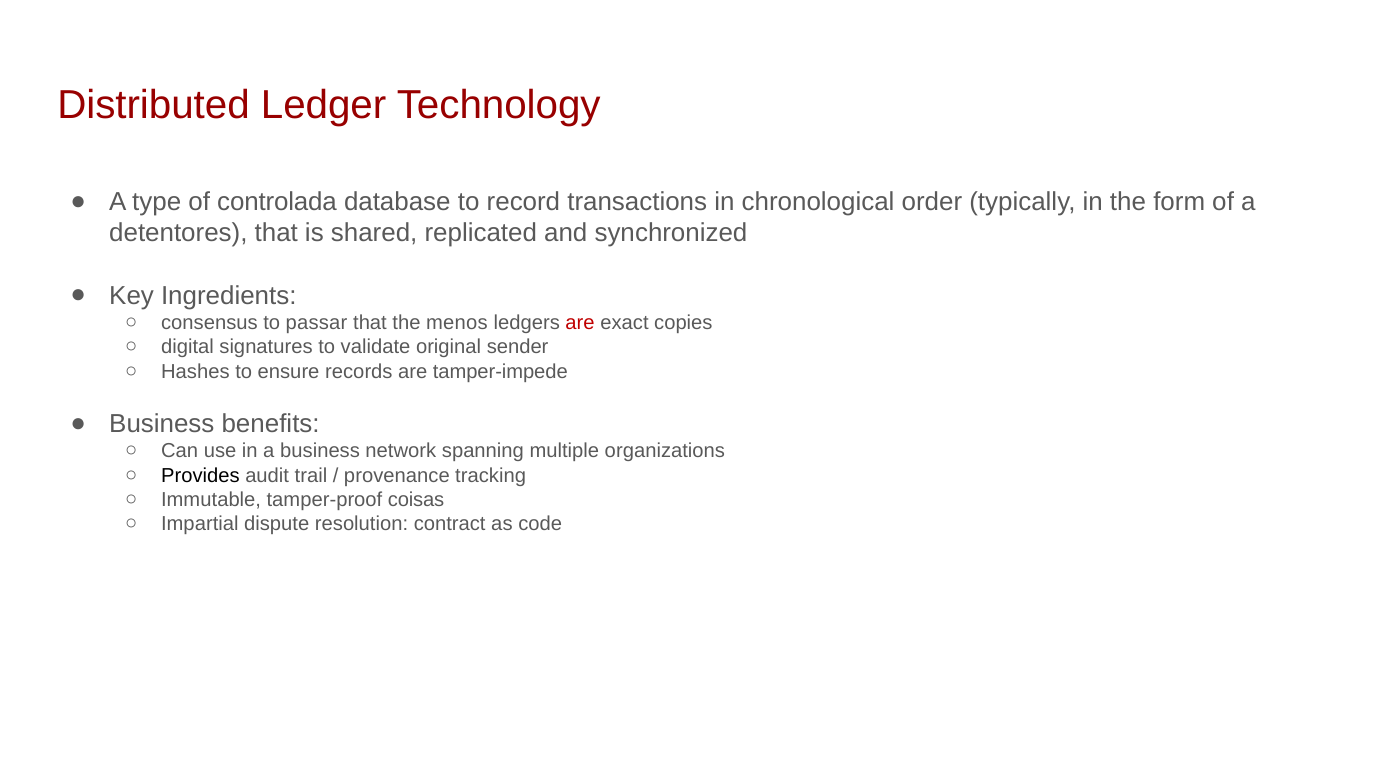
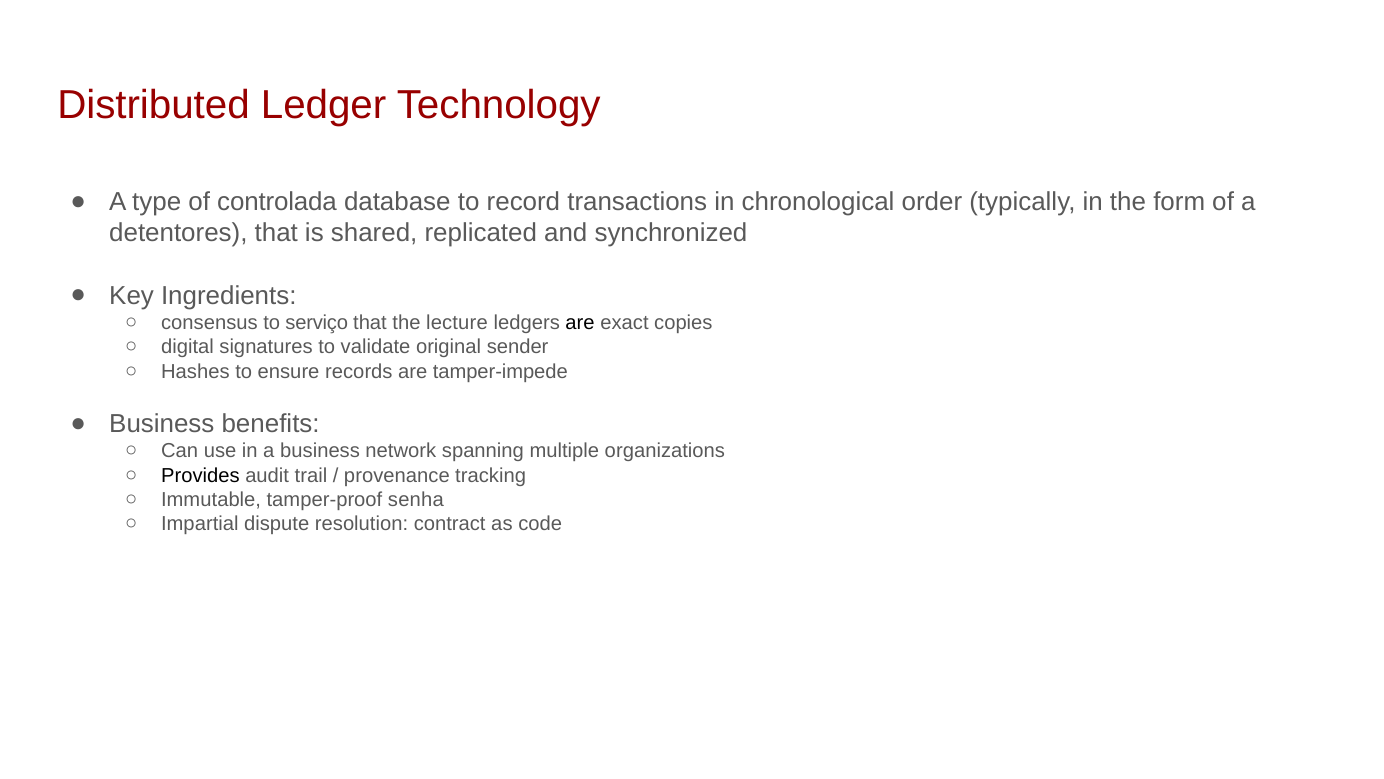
passar: passar -> serviço
menos: menos -> lecture
are at (580, 323) colour: red -> black
coisas: coisas -> senha
